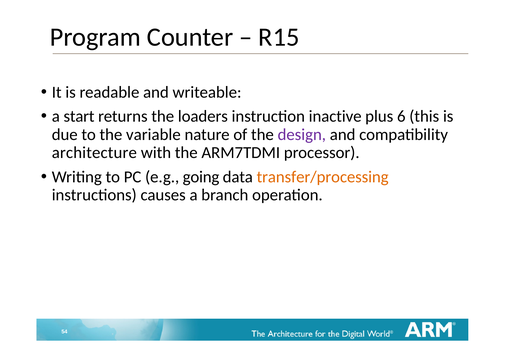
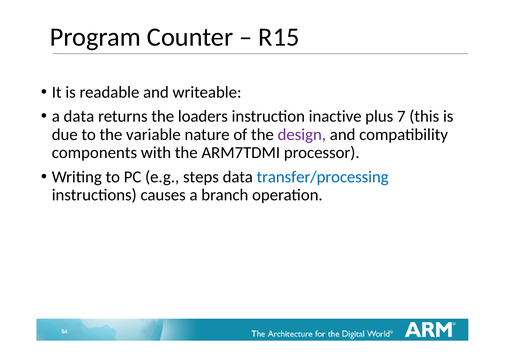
a start: start -> data
6: 6 -> 7
architecture: architecture -> components
going: going -> steps
transfer/processing colour: orange -> blue
